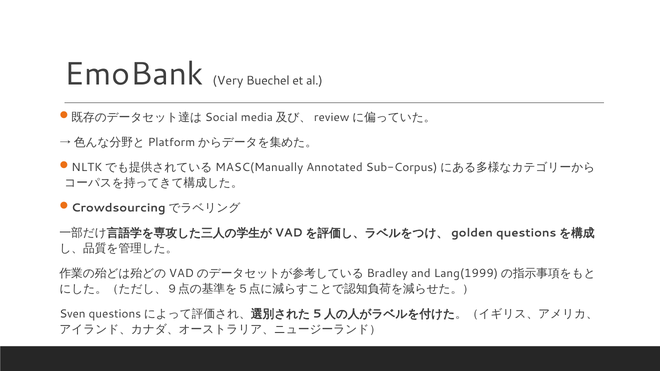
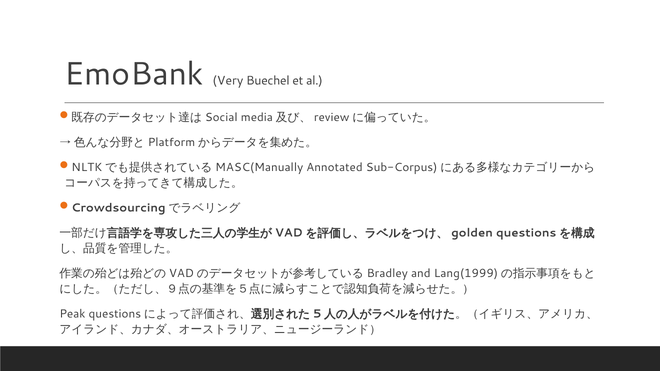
Sven: Sven -> Peak
